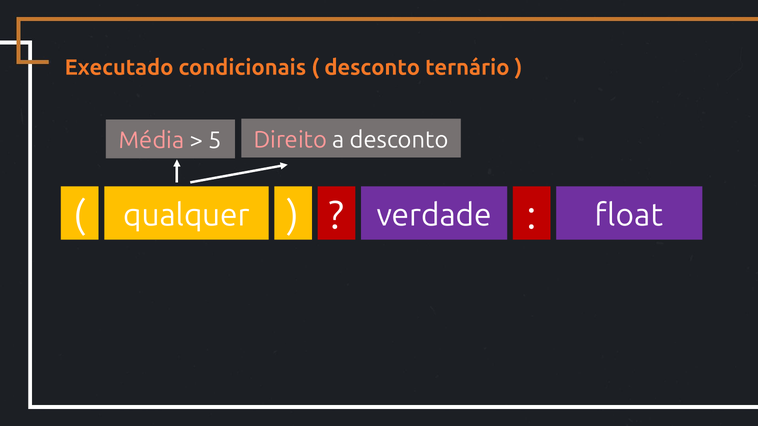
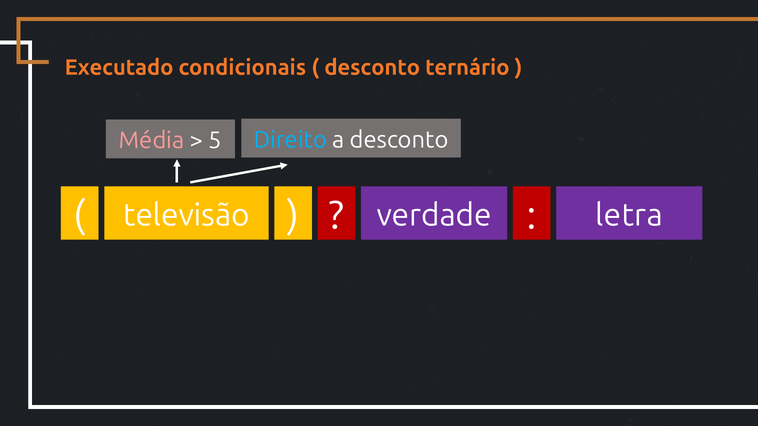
Direito colour: pink -> light blue
float: float -> letra
qualquer: qualquer -> televisão
